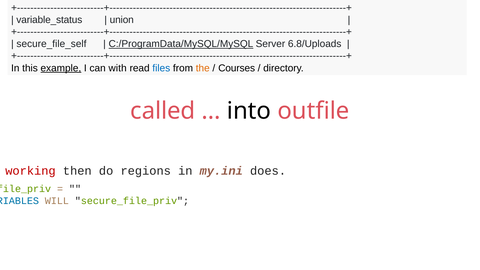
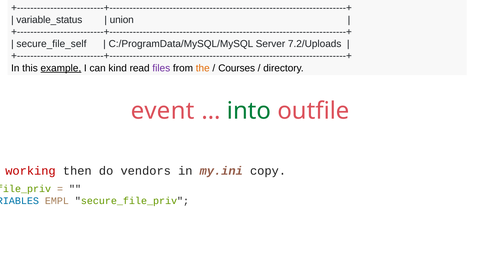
C:/ProgramData/MySQL/MySQL underline: present -> none
6.8/Uploads: 6.8/Uploads -> 7.2/Uploads
with: with -> kind
files colour: blue -> purple
called: called -> event
into colour: black -> green
regions: regions -> vendors
does: does -> copy
WILL: WILL -> EMPL
